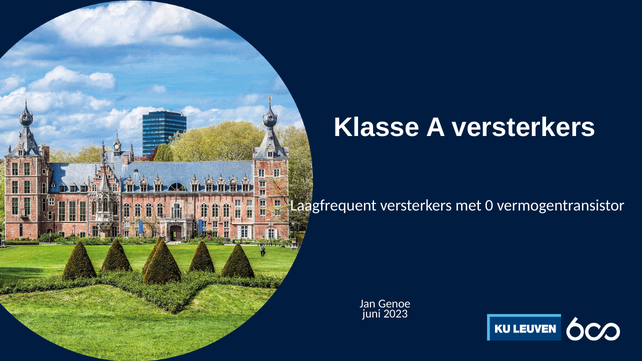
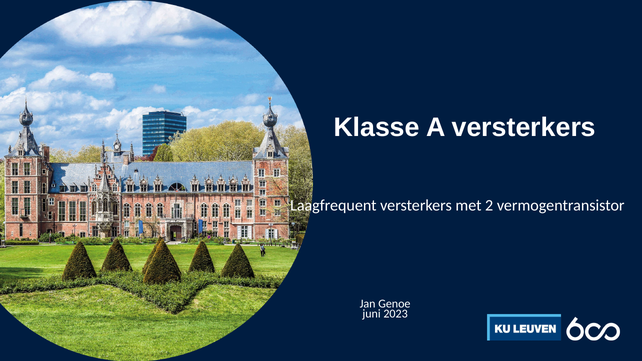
0: 0 -> 2
